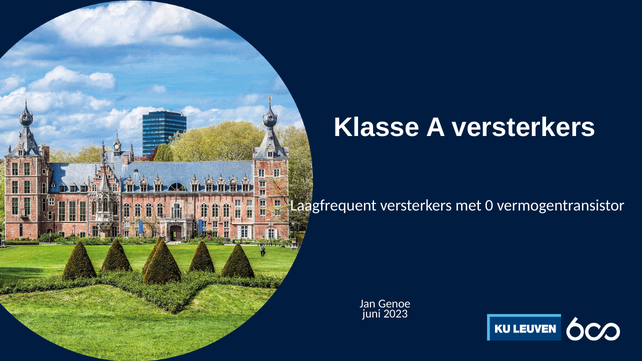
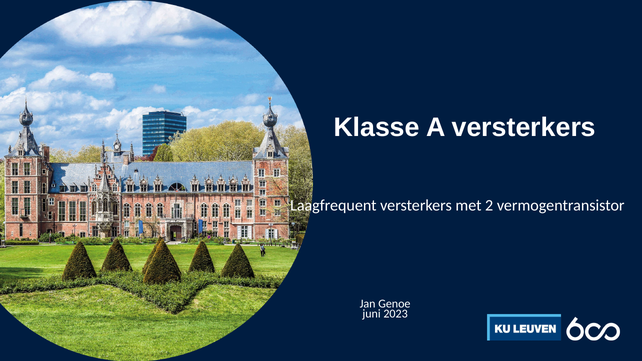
0: 0 -> 2
